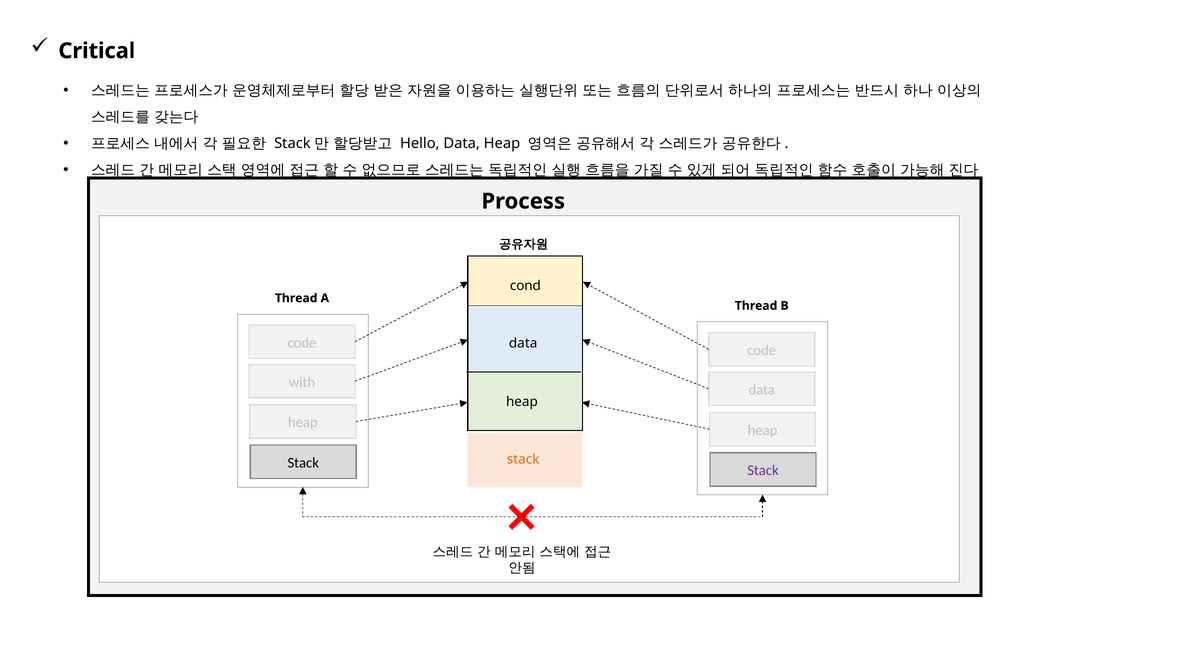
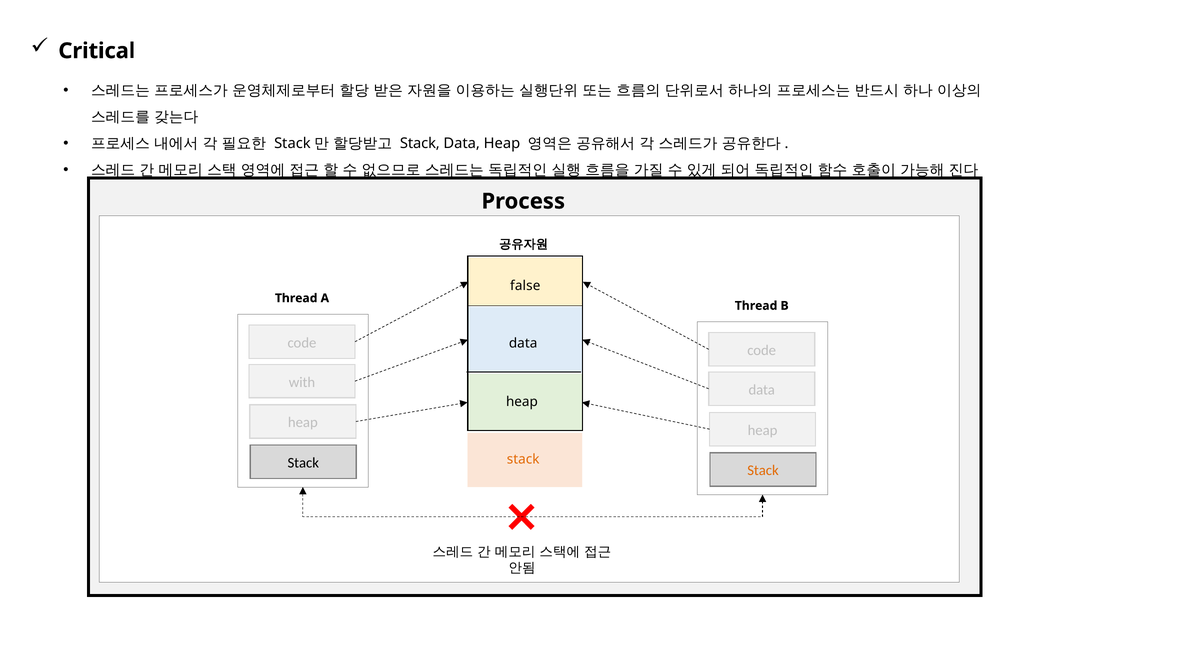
Hello at (420, 144): Hello -> Stack
cond: cond -> false
Stack at (763, 471) colour: purple -> orange
